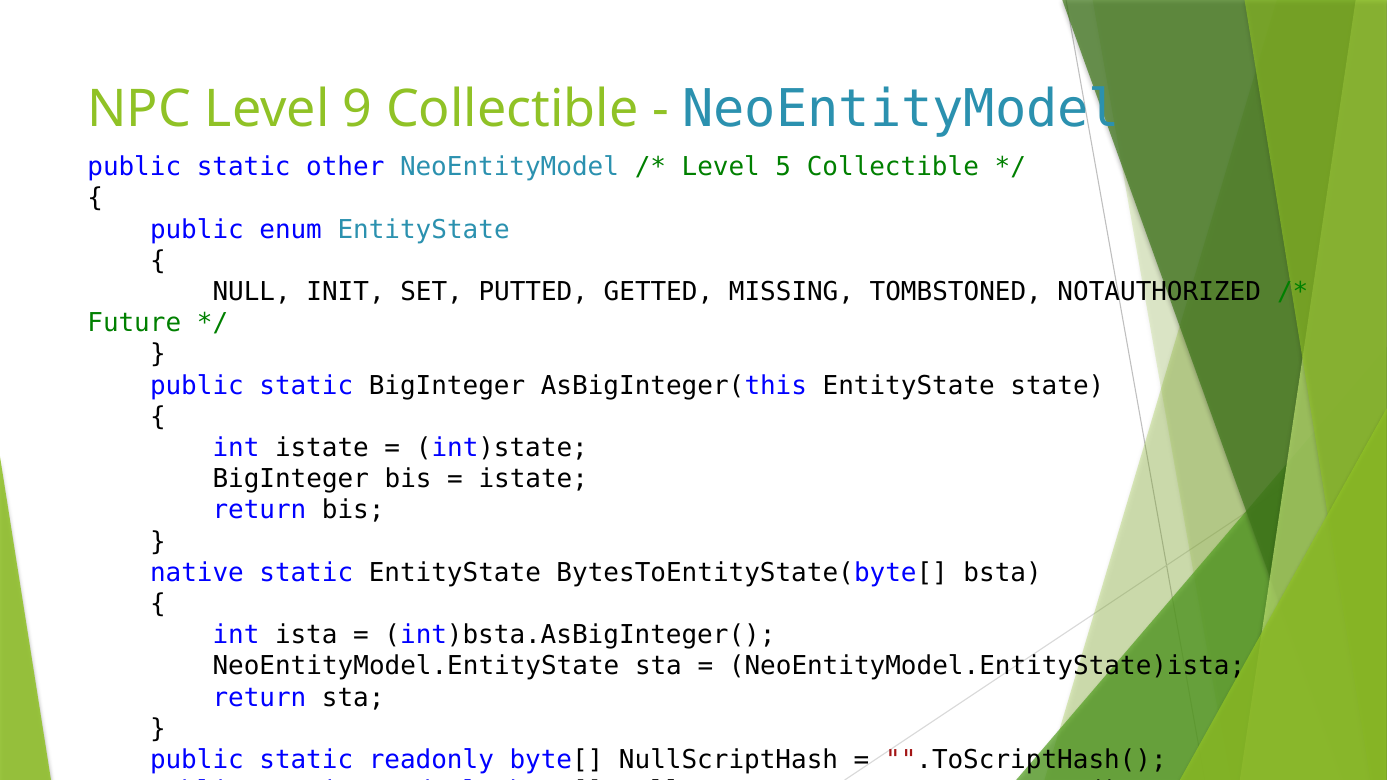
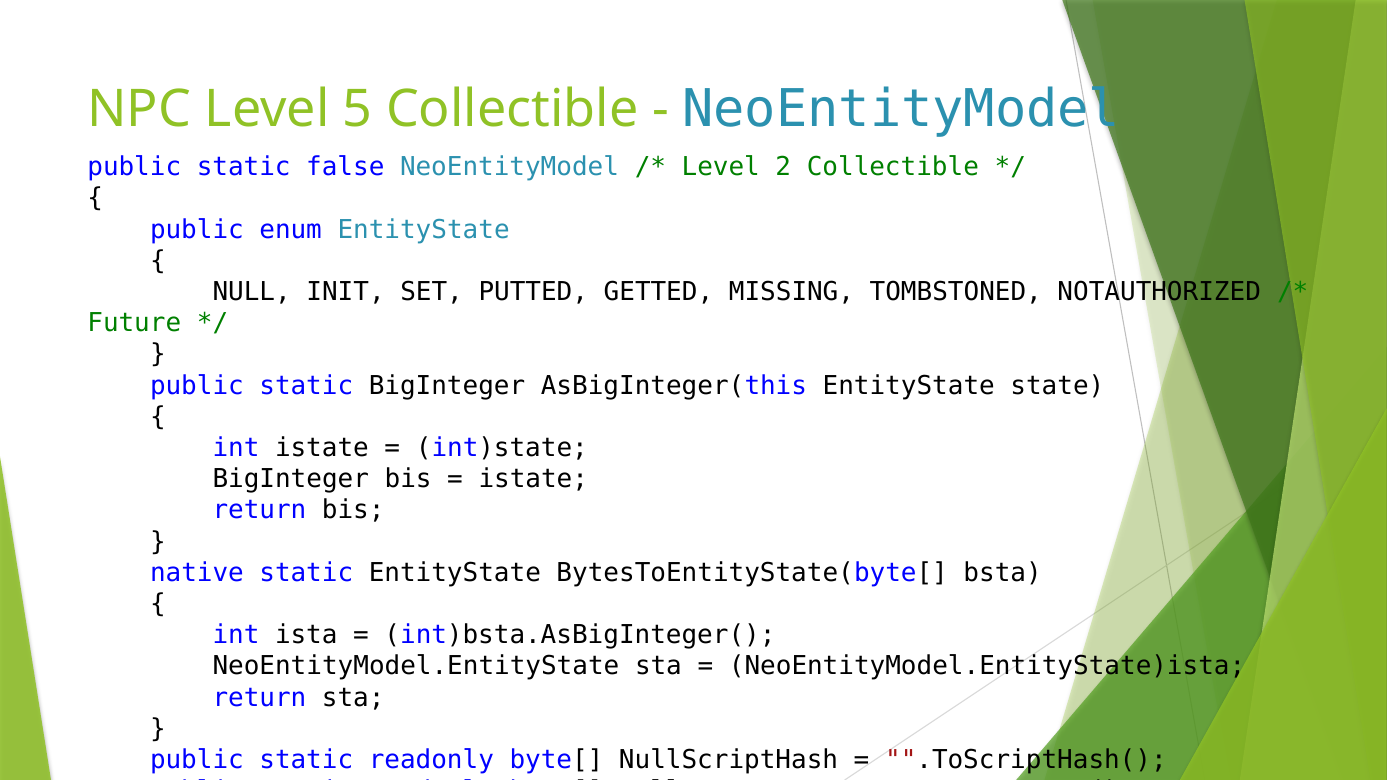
9: 9 -> 5
other: other -> false
5: 5 -> 2
